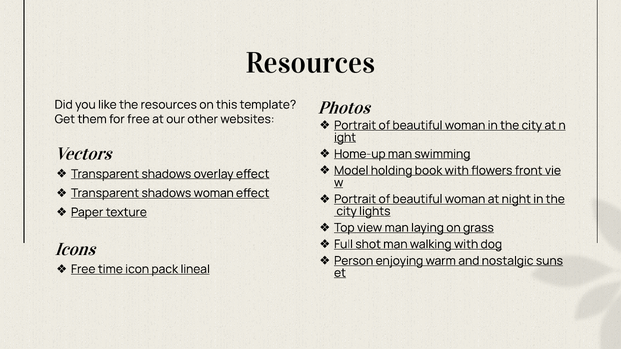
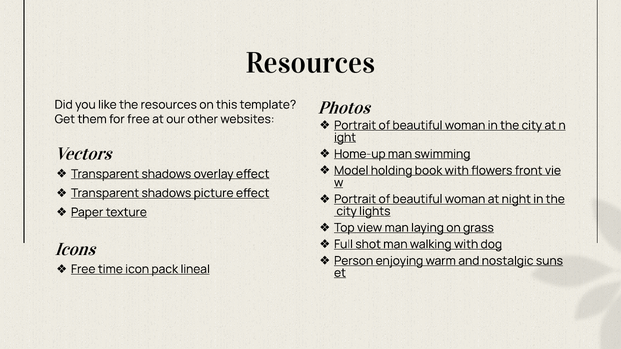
shadows woman: woman -> picture
